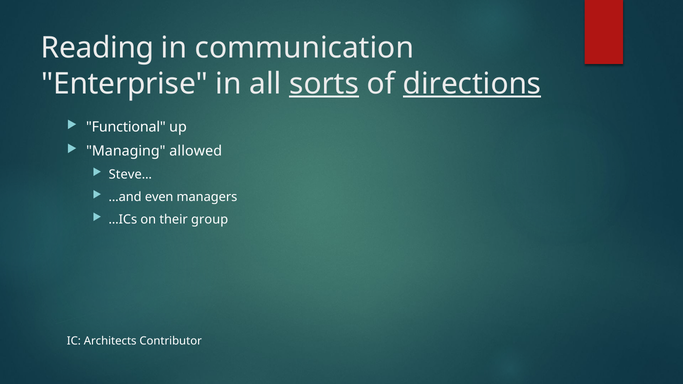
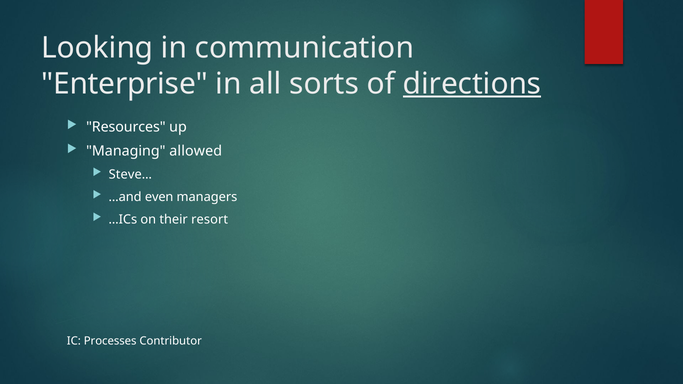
Reading: Reading -> Looking
sorts underline: present -> none
Functional: Functional -> Resources
group: group -> resort
Architects: Architects -> Processes
